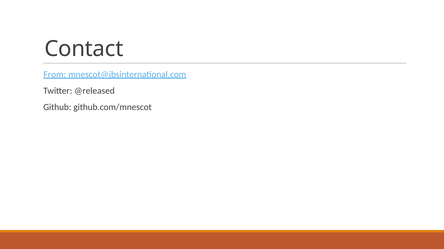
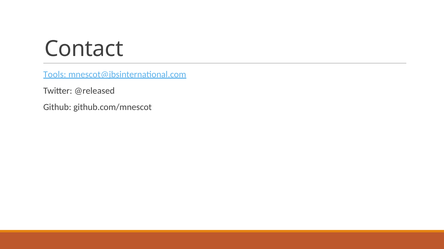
From: From -> Tools
